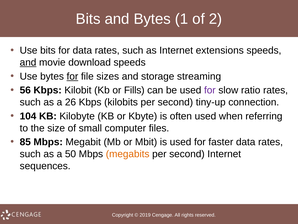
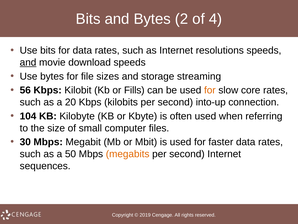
1: 1 -> 2
2: 2 -> 4
extensions: extensions -> resolutions
for at (72, 76) underline: present -> none
for at (210, 90) colour: purple -> orange
ratio: ratio -> core
26: 26 -> 20
tiny-up: tiny-up -> into-up
85: 85 -> 30
